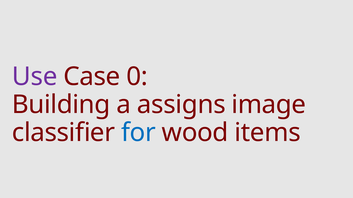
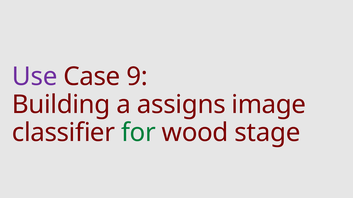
0: 0 -> 9
for colour: blue -> green
items: items -> stage
